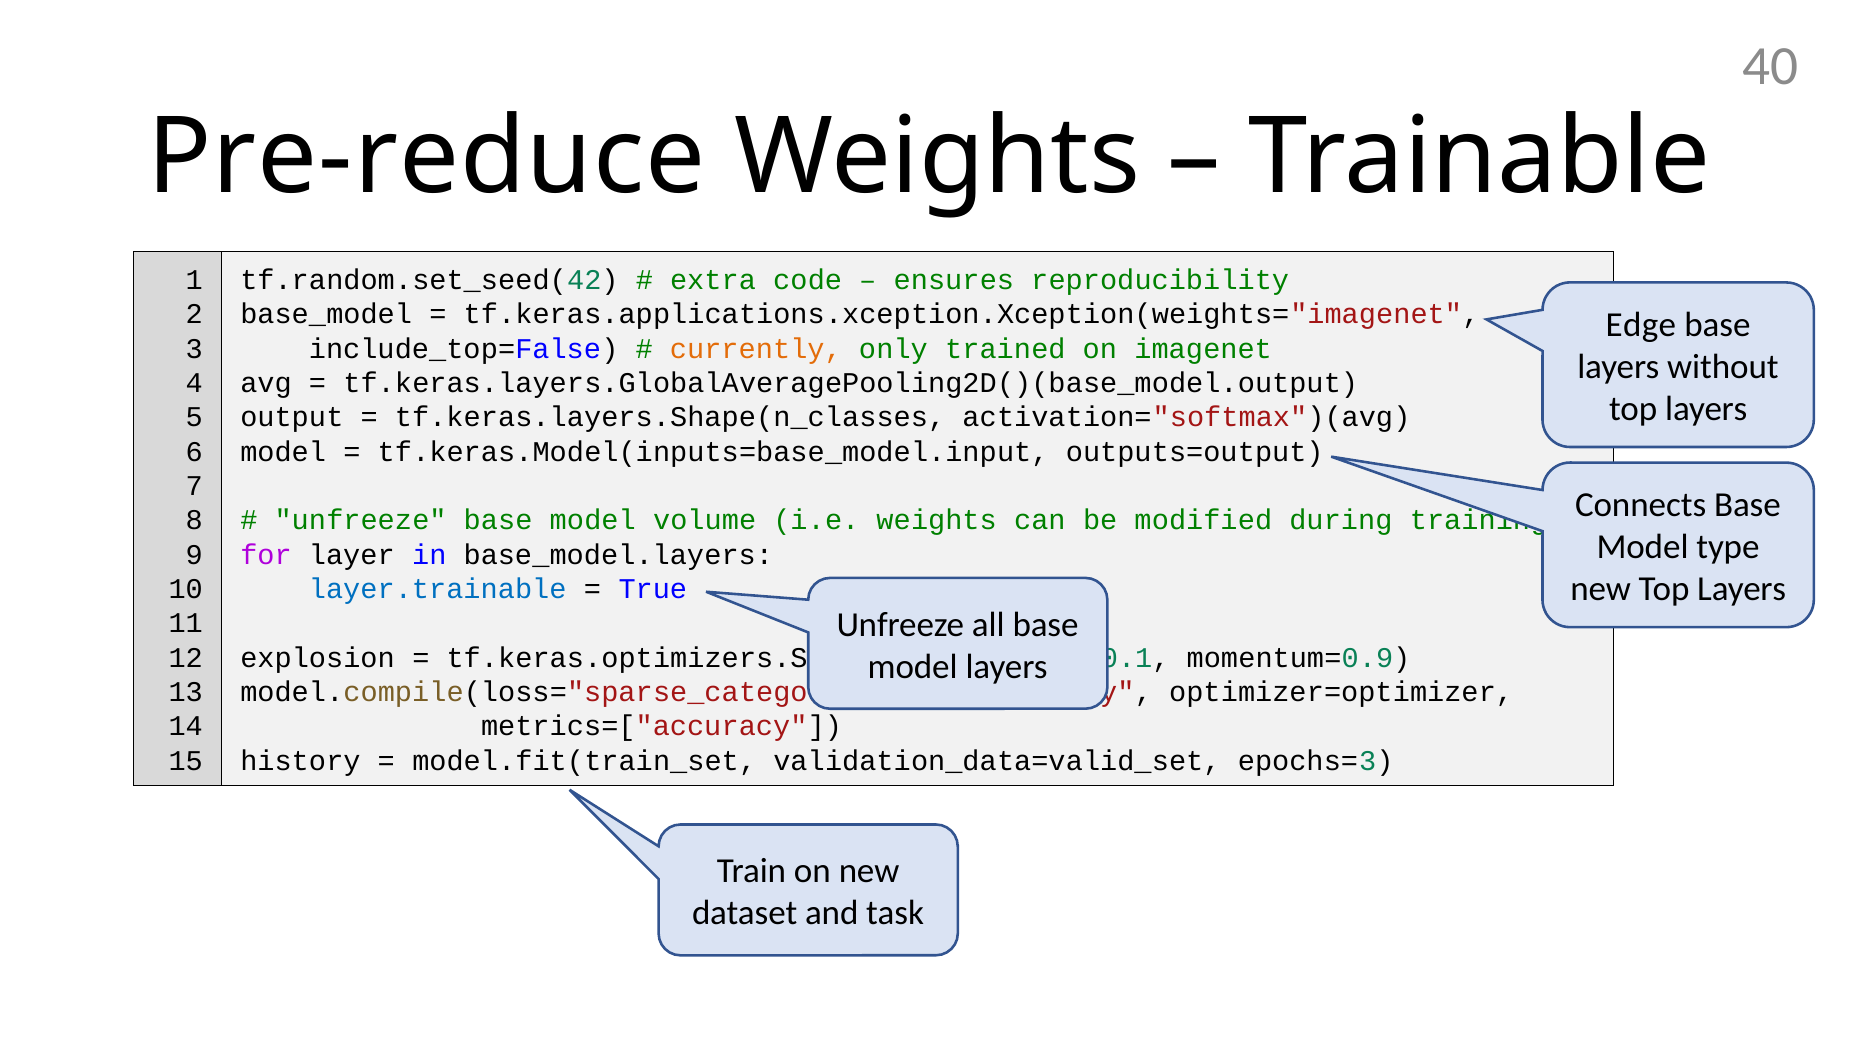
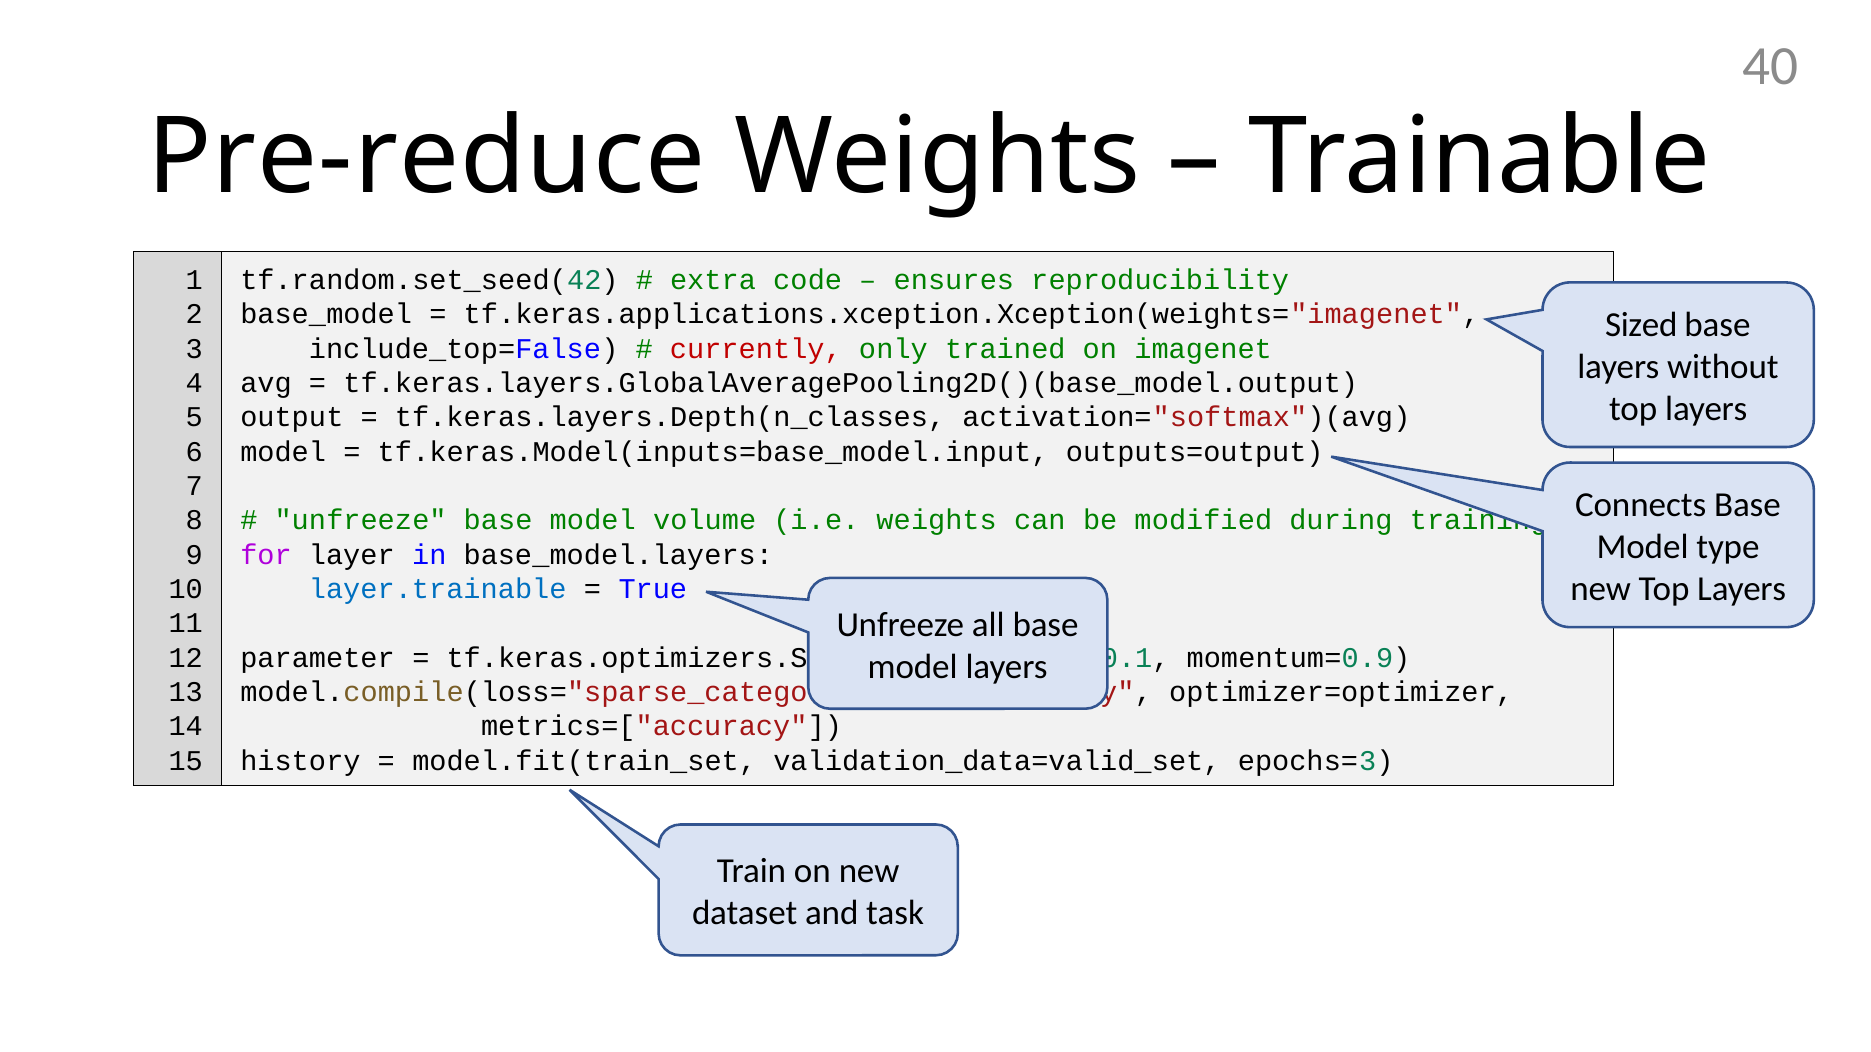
Edge: Edge -> Sized
currently colour: orange -> red
tf.keras.layers.Shape(n_classes: tf.keras.layers.Shape(n_classes -> tf.keras.layers.Depth(n_classes
explosion: explosion -> parameter
